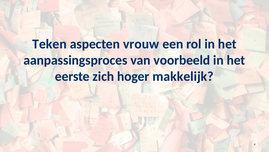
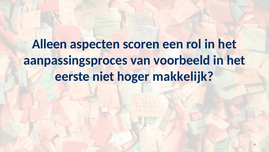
Teken: Teken -> Alleen
vrouw: vrouw -> scoren
zich: zich -> niet
